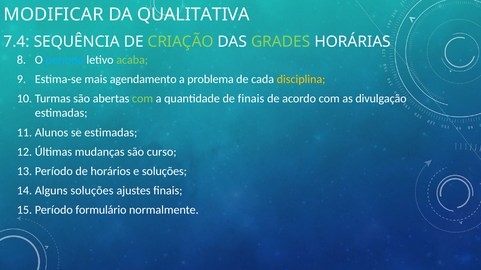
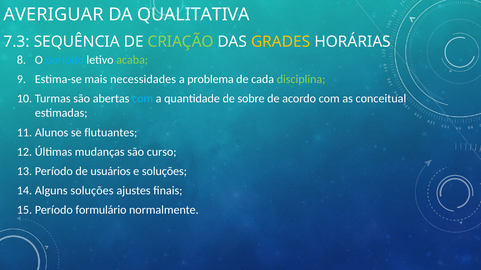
MODIFICAR: MODIFICAR -> AVERIGUAR
7.4: 7.4 -> 7.3
GRADES colour: light green -> yellow
agendamento: agendamento -> necessidades
disciplina colour: yellow -> light green
com at (143, 99) colour: light green -> light blue
de finais: finais -> sobre
divulgação: divulgação -> conceitual
se estimadas: estimadas -> flutuantes
horários: horários -> usuários
